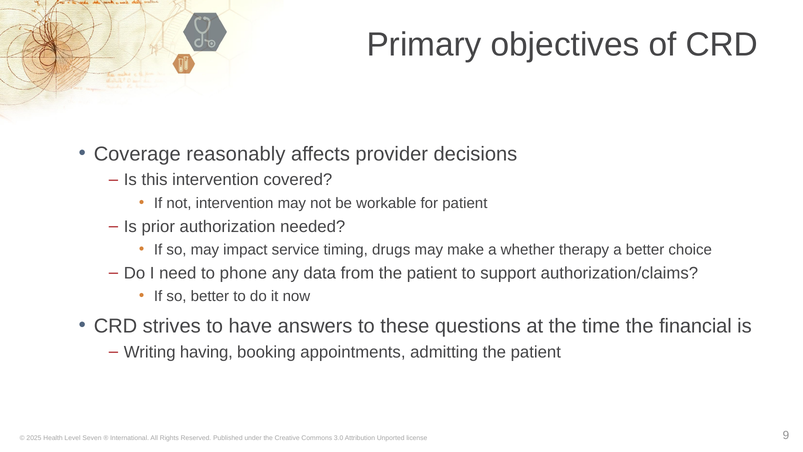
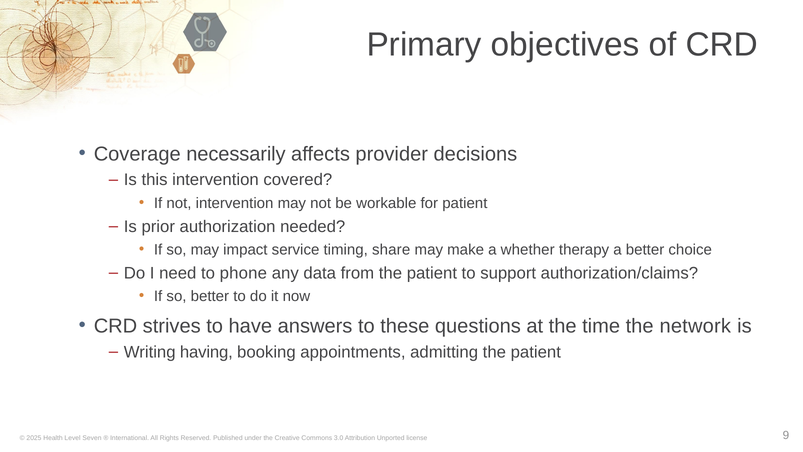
reasonably: reasonably -> necessarily
drugs: drugs -> share
financial: financial -> network
